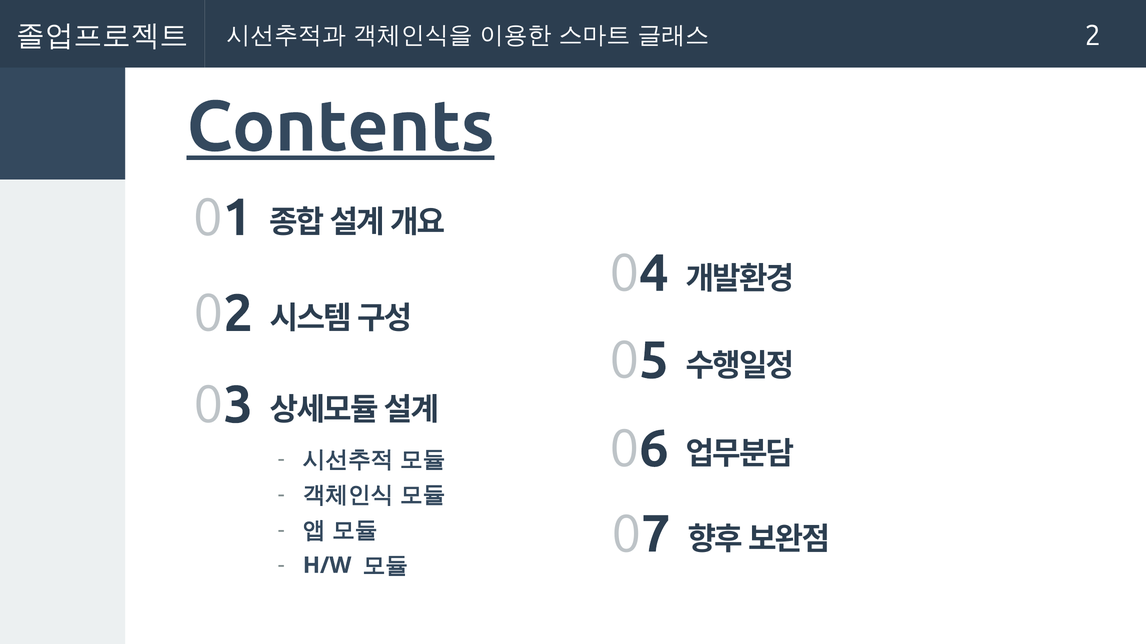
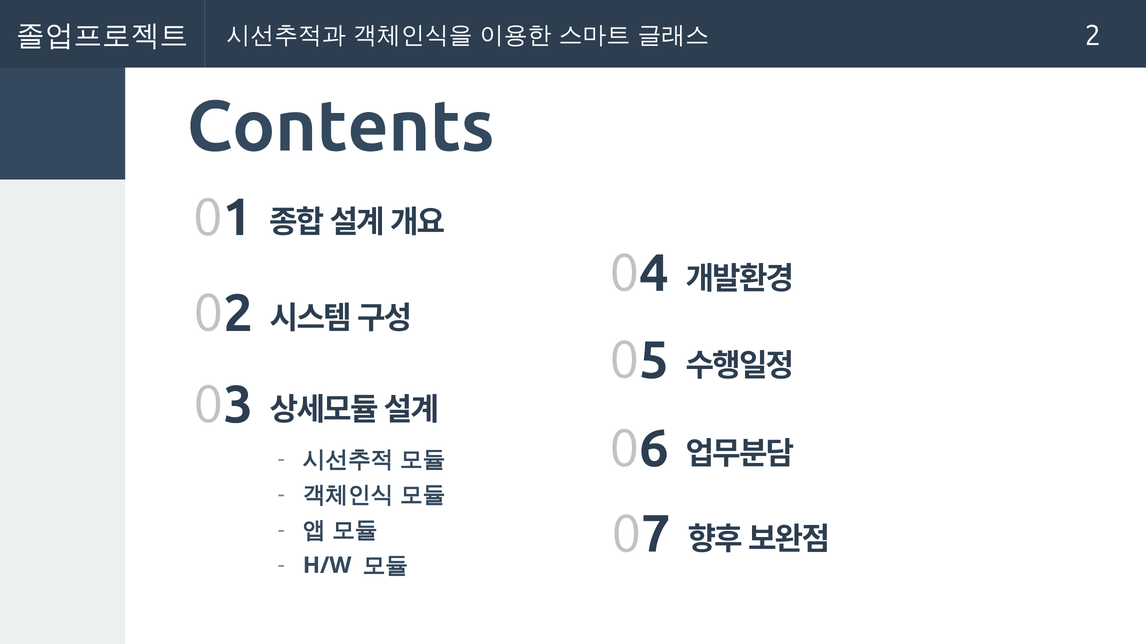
Contents underline: present -> none
